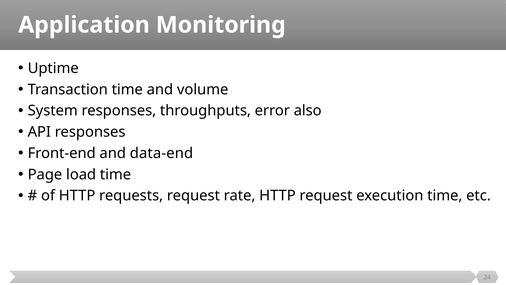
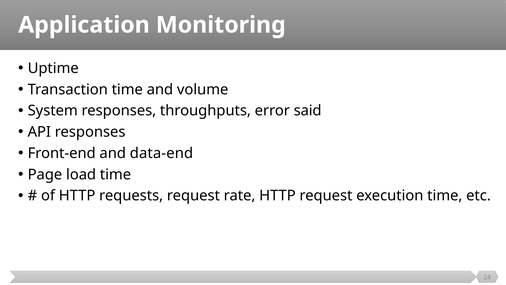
also: also -> said
